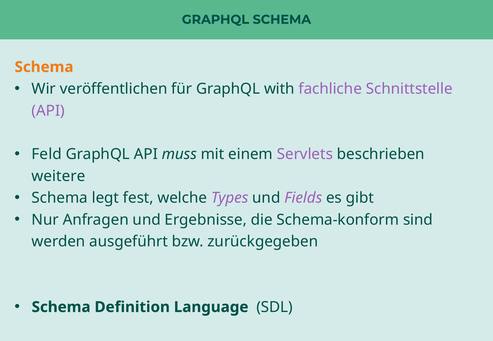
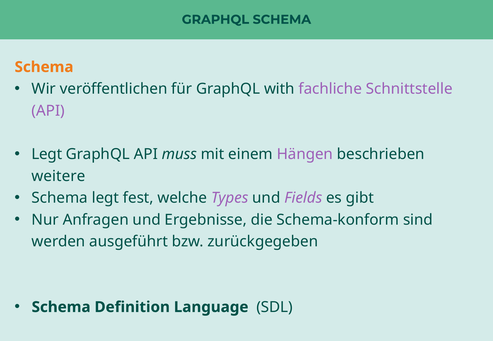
Feld at (47, 154): Feld -> Legt
Servlets: Servlets -> Hängen
